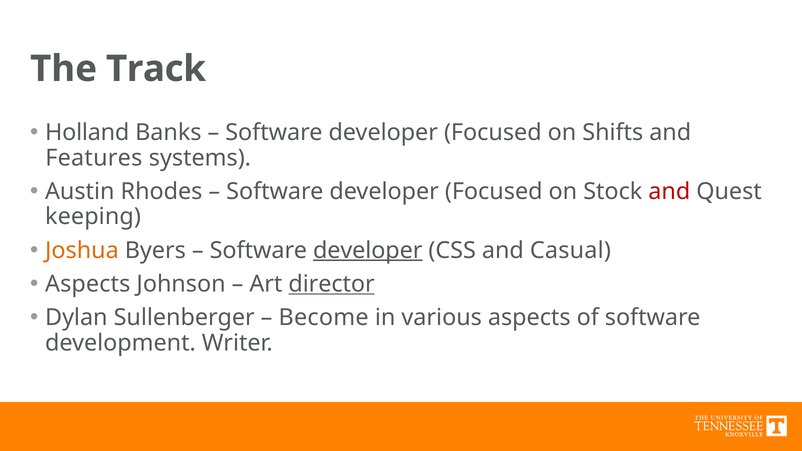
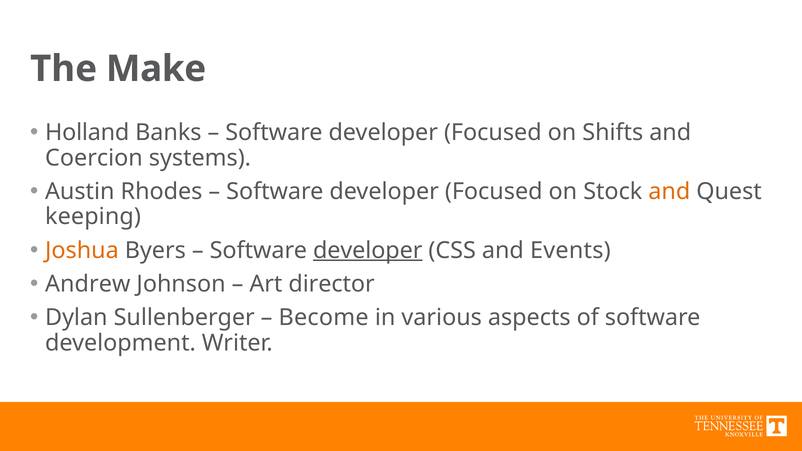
Track: Track -> Make
Features: Features -> Coercion
and at (669, 191) colour: red -> orange
Casual: Casual -> Events
Aspects at (88, 284): Aspects -> Andrew
director underline: present -> none
